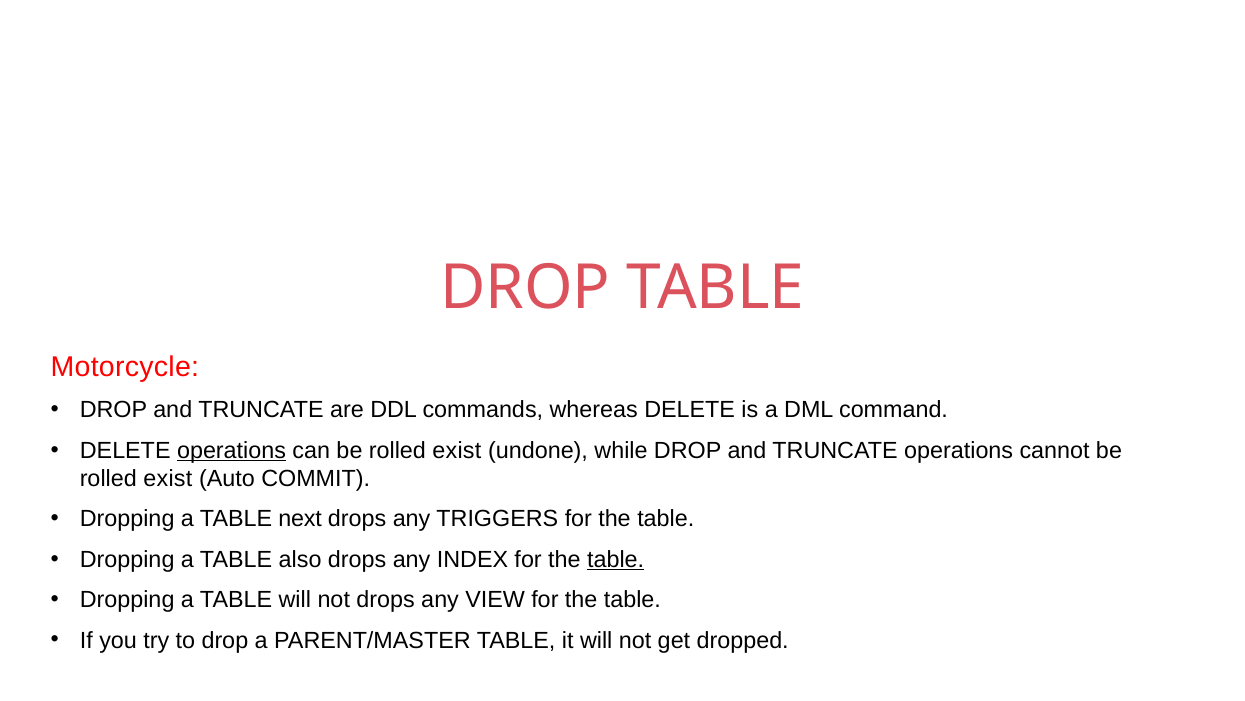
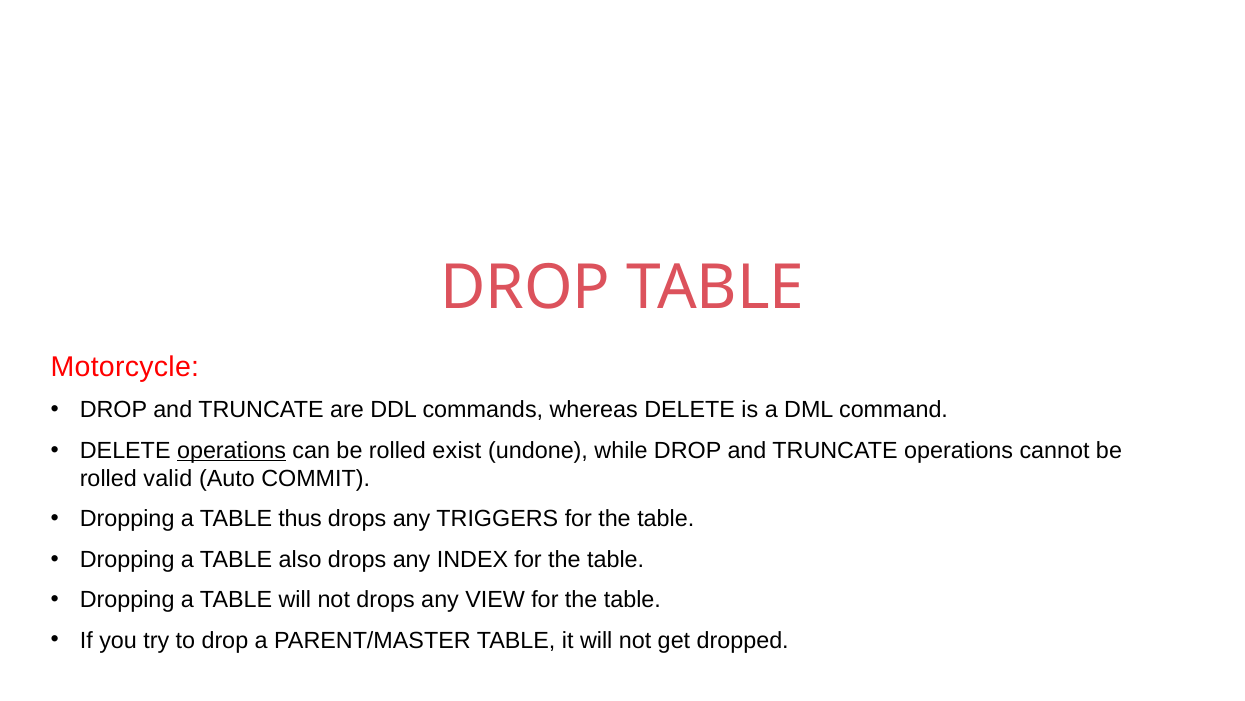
exist at (168, 478): exist -> valid
next: next -> thus
table at (616, 559) underline: present -> none
